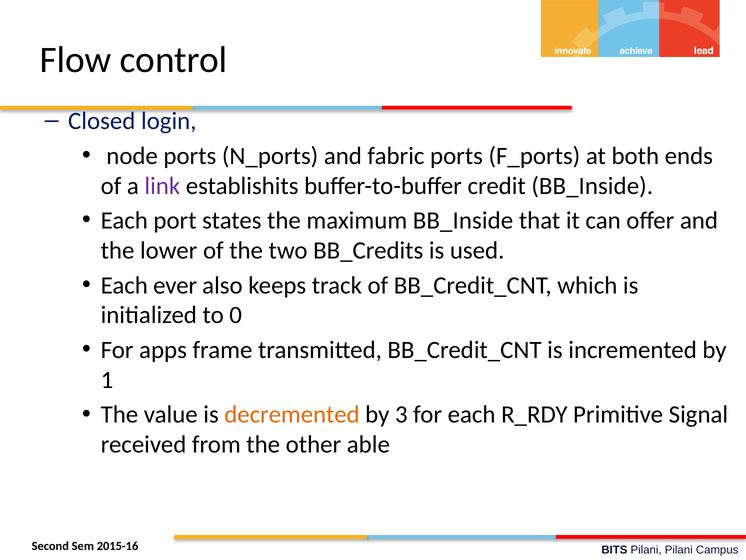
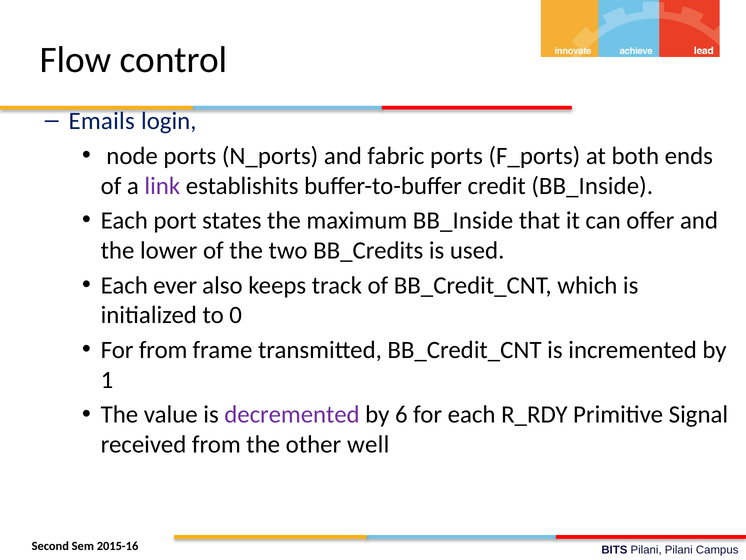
Closed: Closed -> Emails
For apps: apps -> from
decremented colour: orange -> purple
3: 3 -> 6
able: able -> well
